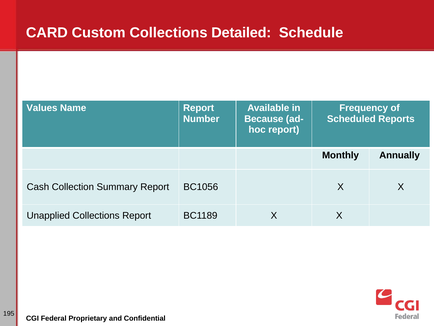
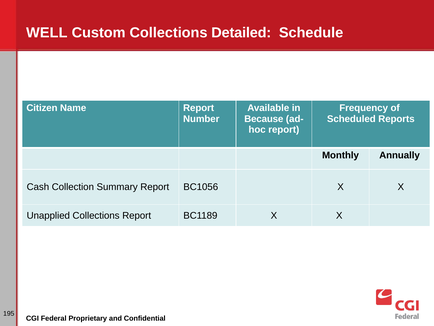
CARD: CARD -> WELL
Values: Values -> Citizen
